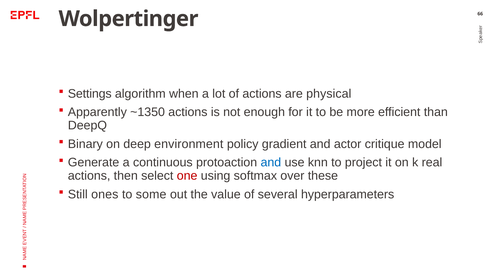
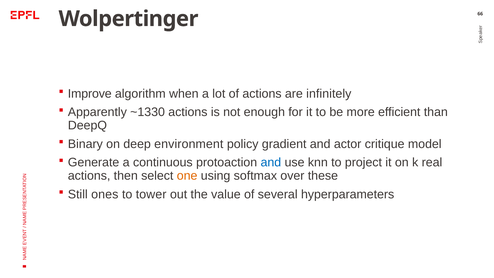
Settings: Settings -> Improve
physical: physical -> infinitely
~1350: ~1350 -> ~1330
one colour: red -> orange
some: some -> tower
